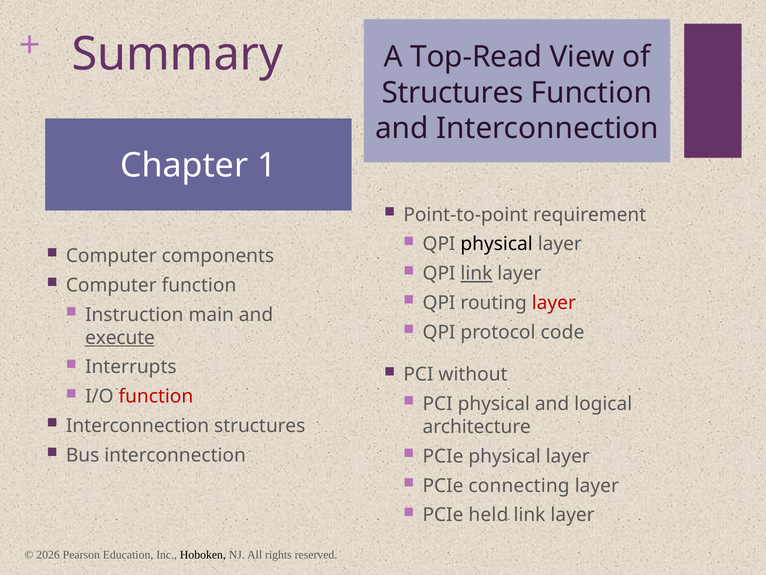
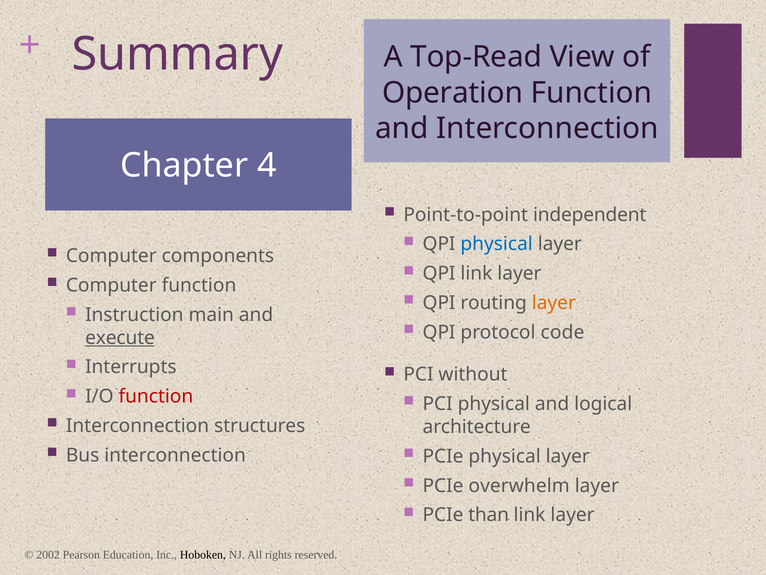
Structures at (453, 93): Structures -> Operation
1: 1 -> 4
requirement: requirement -> independent
physical at (497, 244) colour: black -> blue
link at (476, 273) underline: present -> none
layer at (554, 303) colour: red -> orange
connecting: connecting -> overwhelm
held: held -> than
2026: 2026 -> 2002
